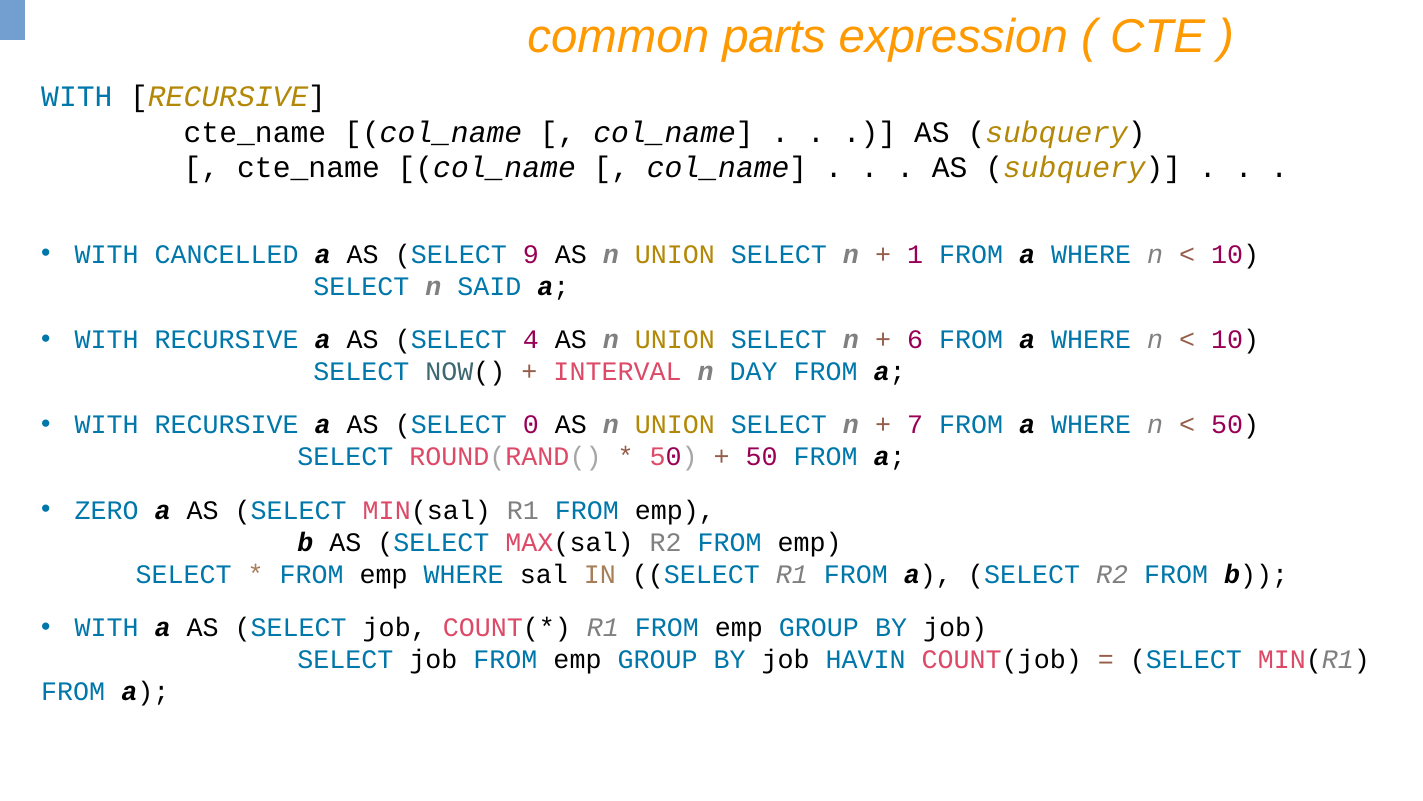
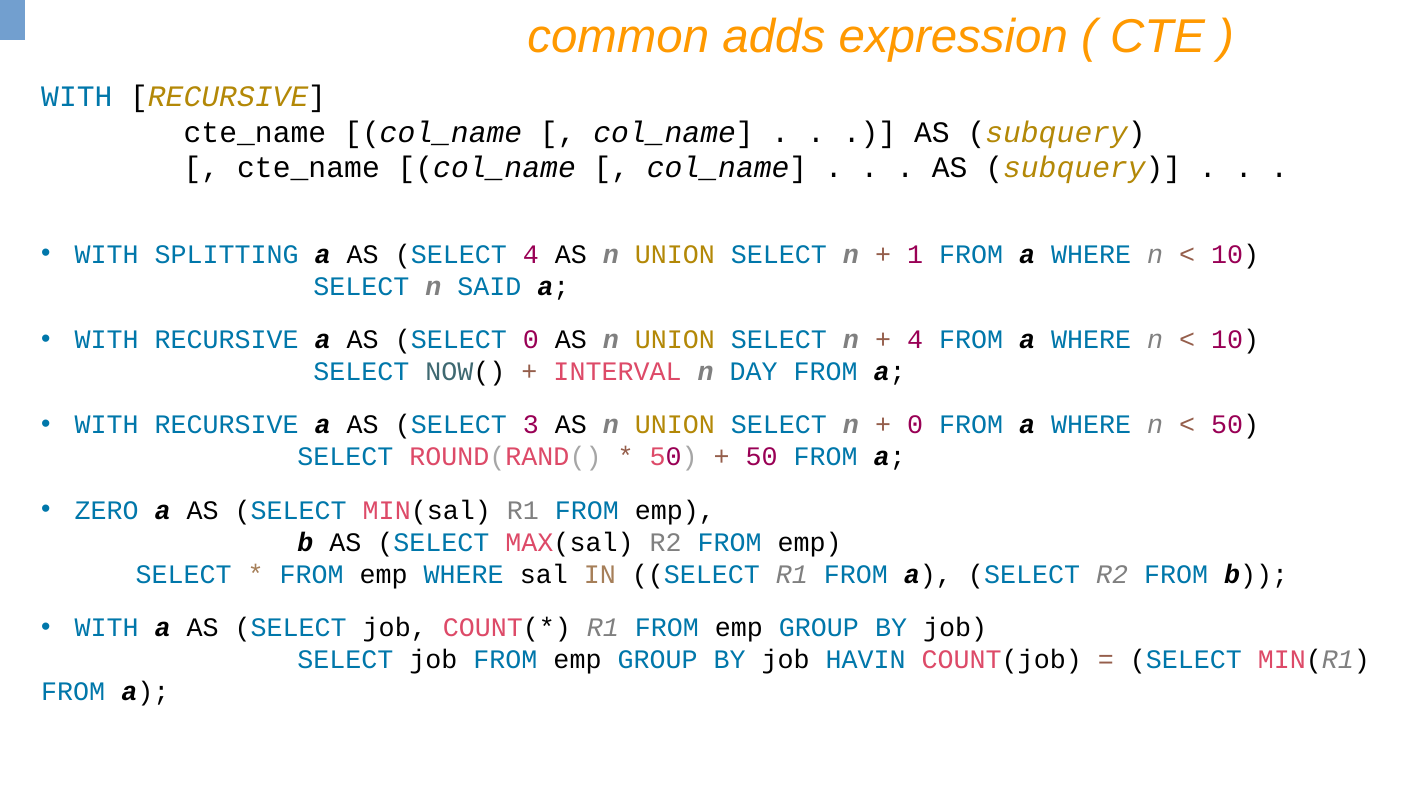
parts: parts -> adds
CANCELLED: CANCELLED -> SPLITTING
SELECT 9: 9 -> 4
SELECT 4: 4 -> 0
6 at (915, 339): 6 -> 4
0: 0 -> 3
7 at (915, 425): 7 -> 0
